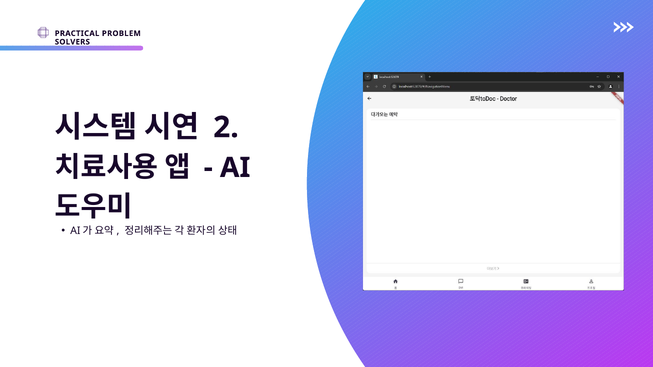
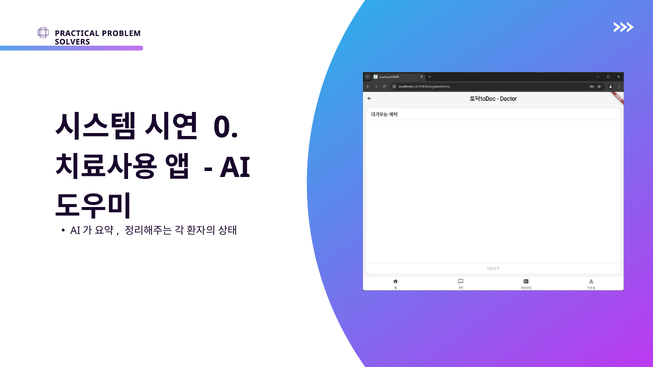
2: 2 -> 0
